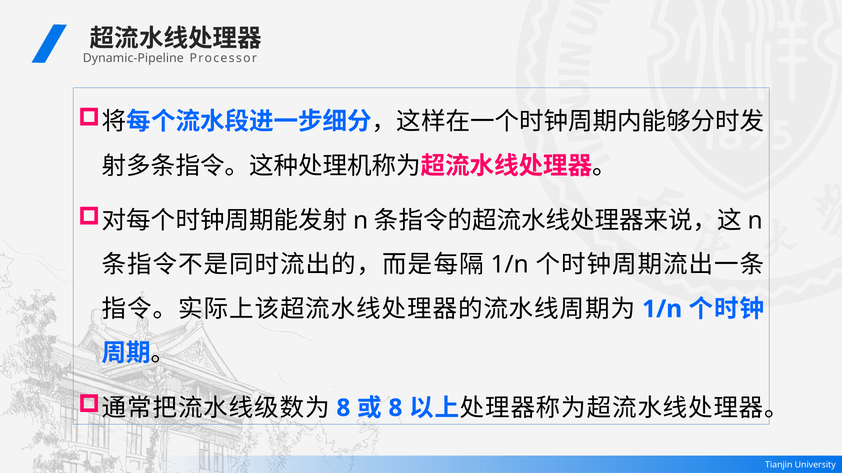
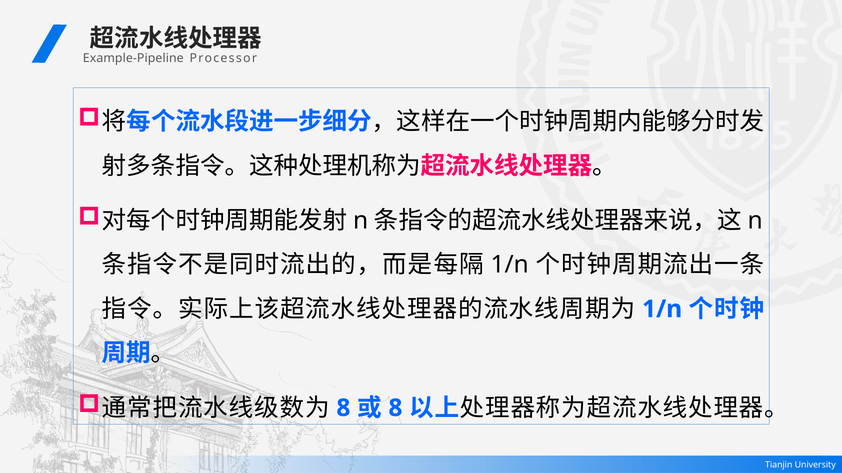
Dynamic-Pipeline: Dynamic-Pipeline -> Example-Pipeline
